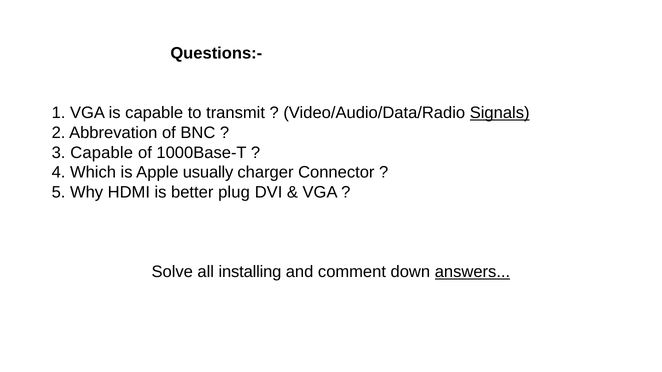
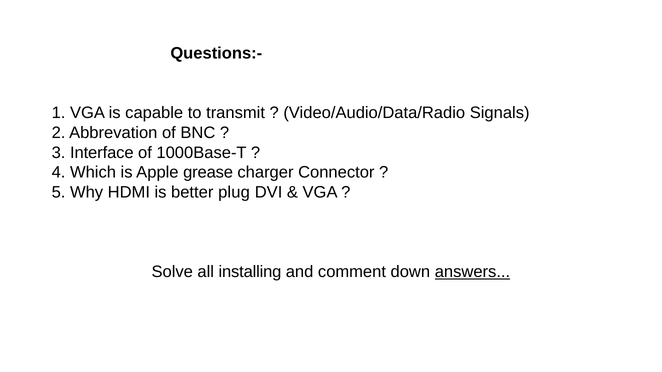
Signals underline: present -> none
3 Capable: Capable -> Interface
usually: usually -> grease
